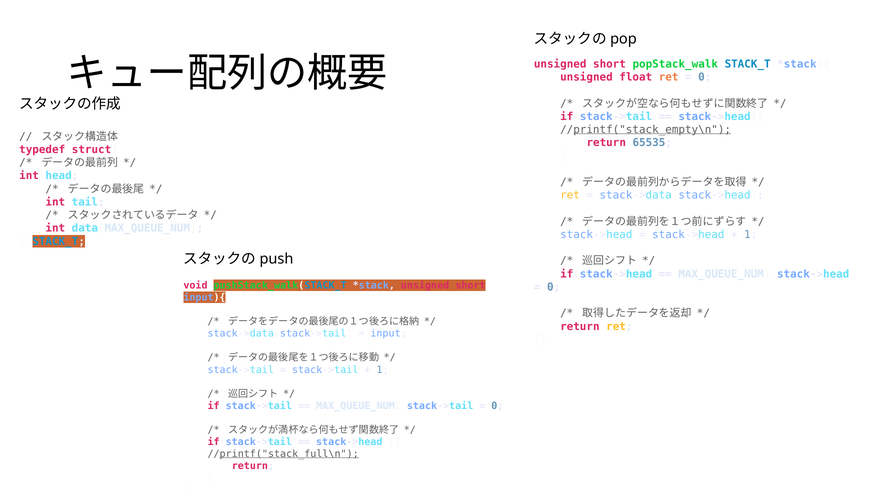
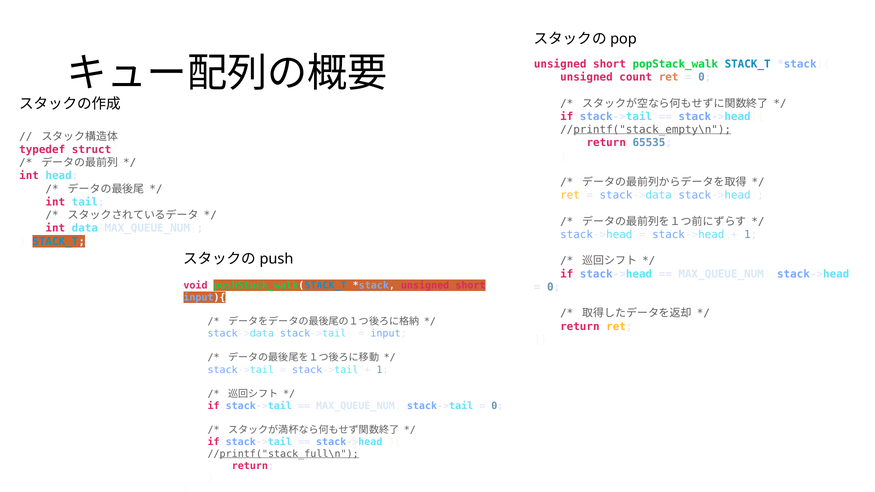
float: float -> count
